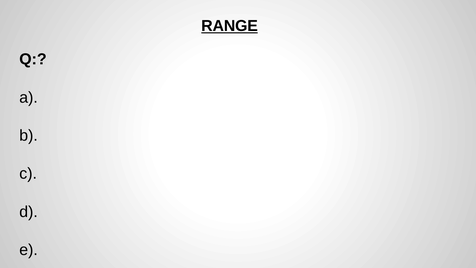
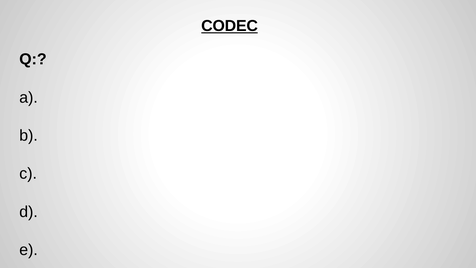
RANGE: RANGE -> CODEC
